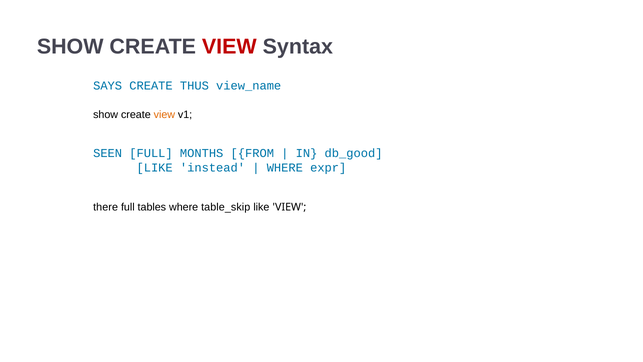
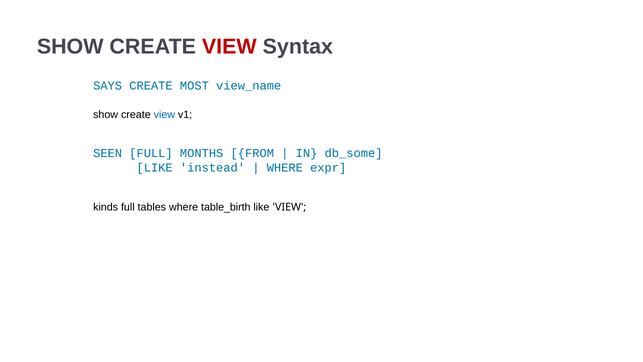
THUS: THUS -> MOST
view at (164, 115) colour: orange -> blue
db_good: db_good -> db_some
there: there -> kinds
table_skip: table_skip -> table_birth
